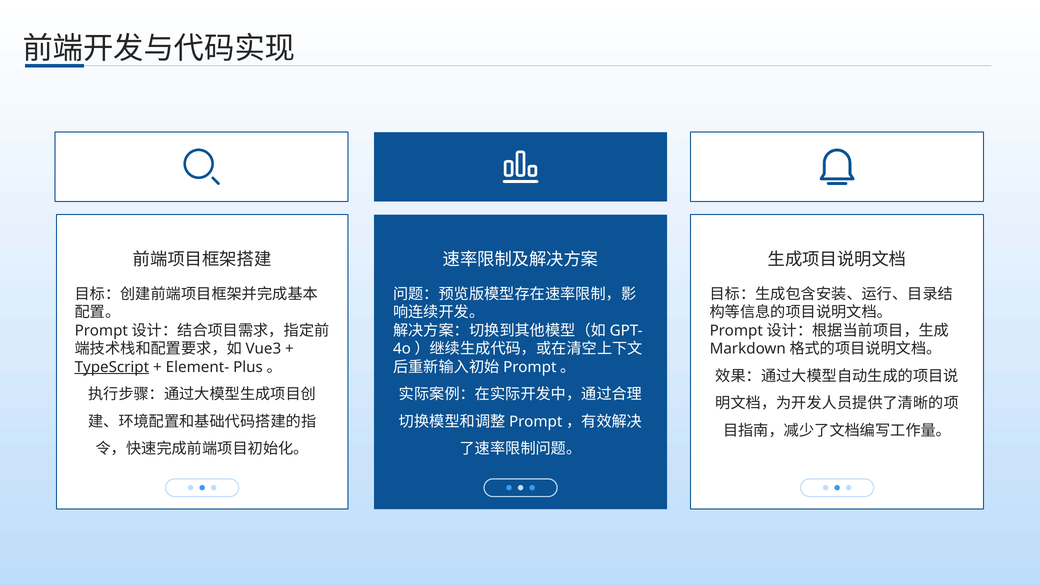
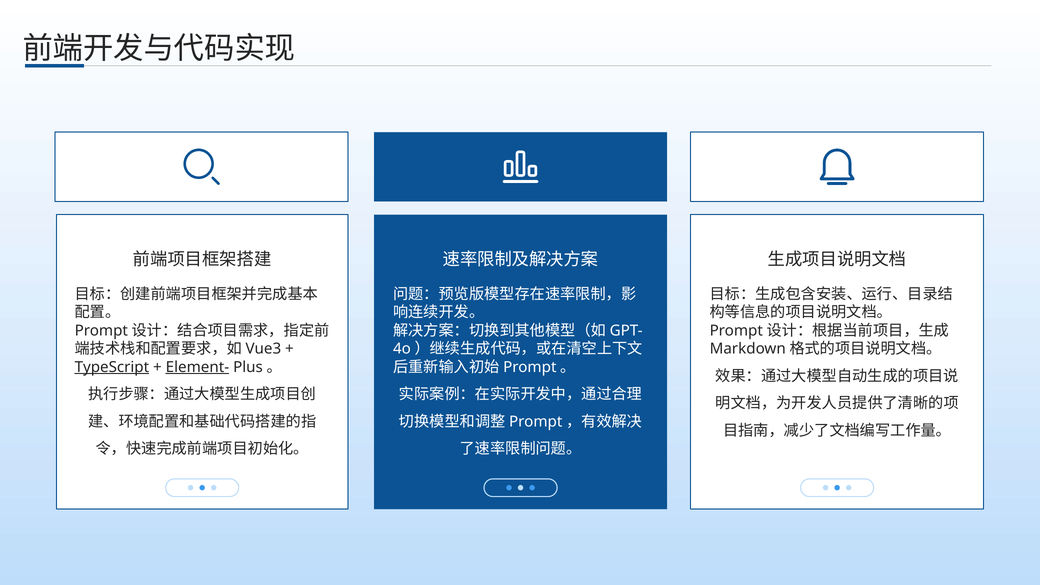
Element- underline: none -> present
